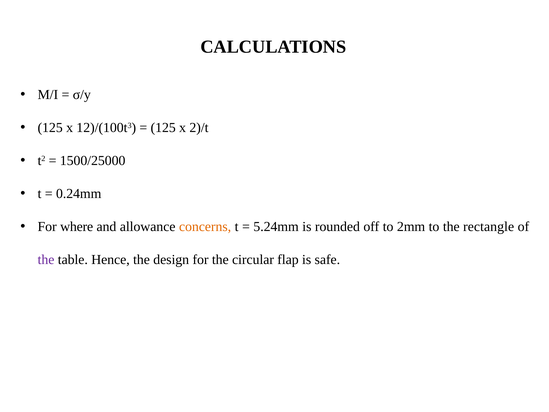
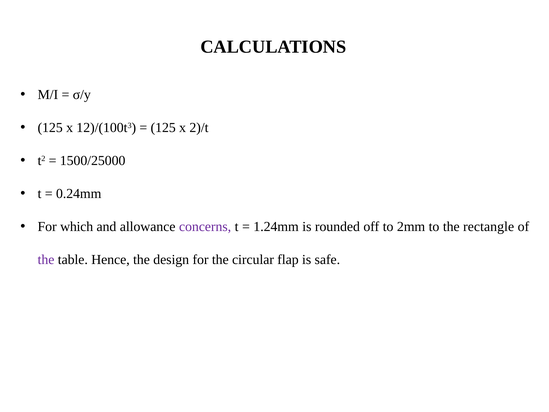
where: where -> which
concerns colour: orange -> purple
5.24mm: 5.24mm -> 1.24mm
